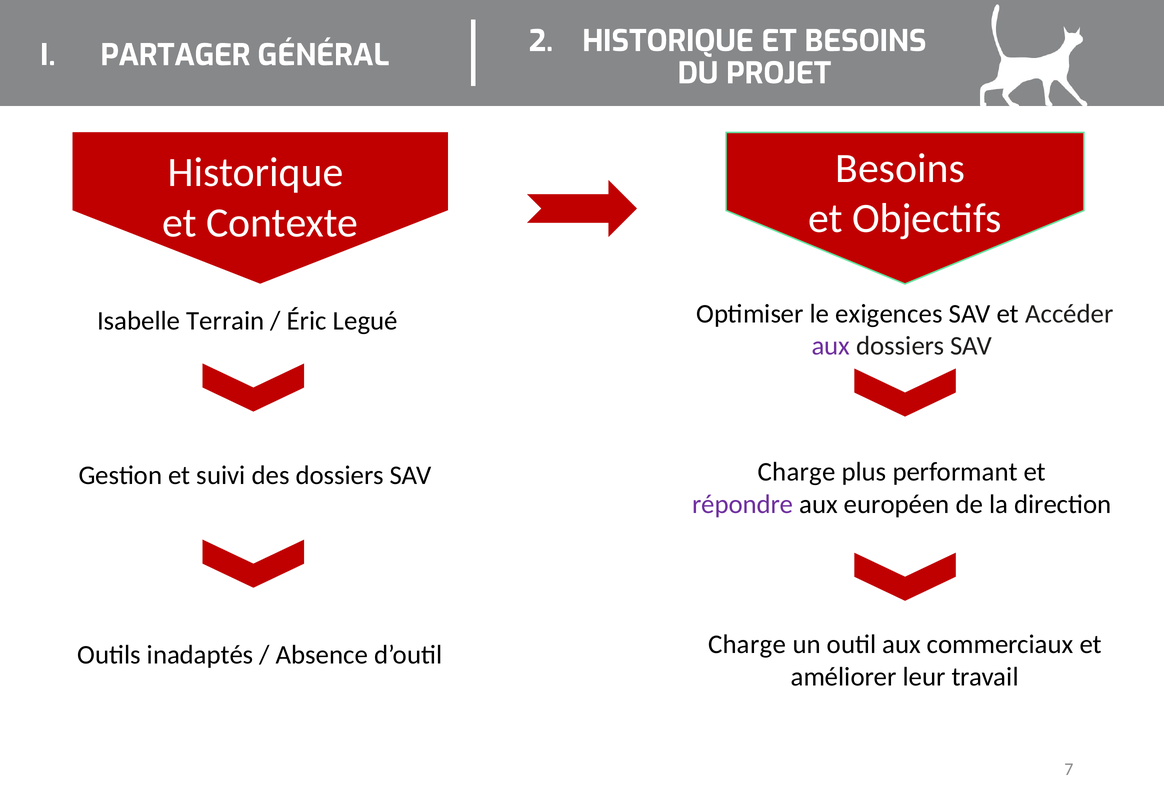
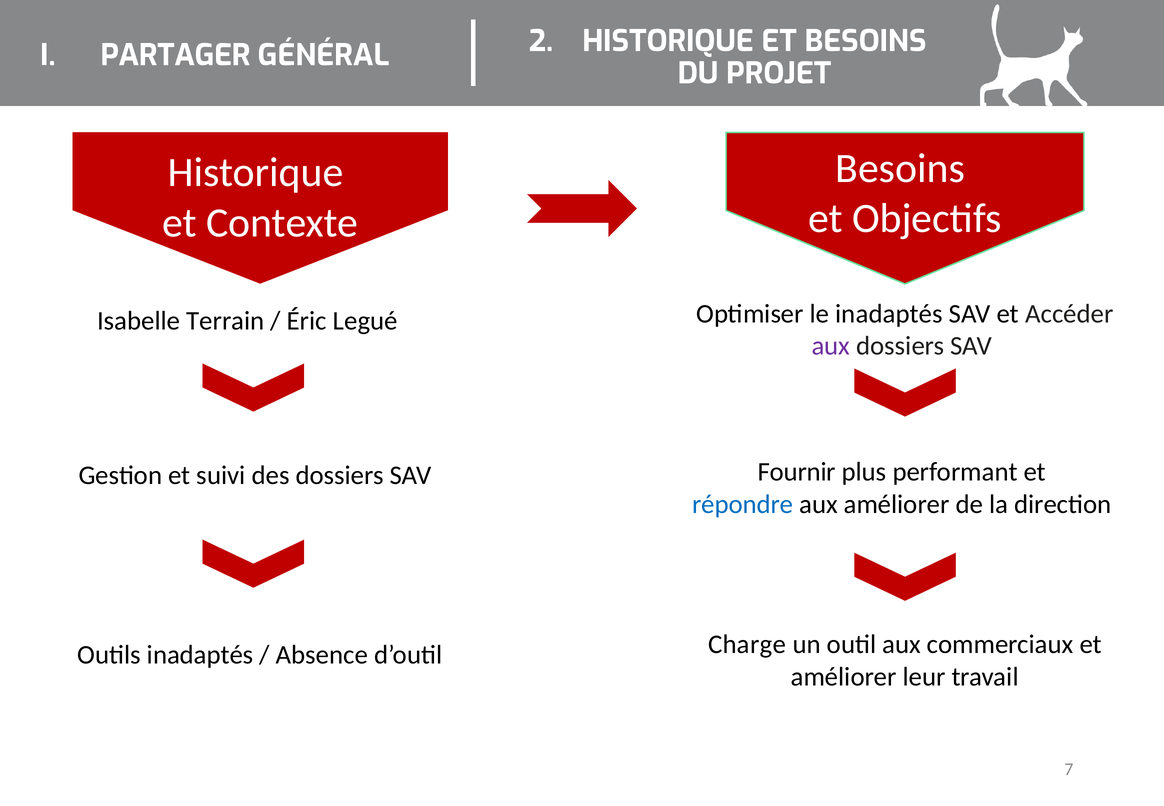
le exigences: exigences -> inadaptés
Charge at (797, 472): Charge -> Fournir
répondre colour: purple -> blue
aux européen: européen -> améliorer
